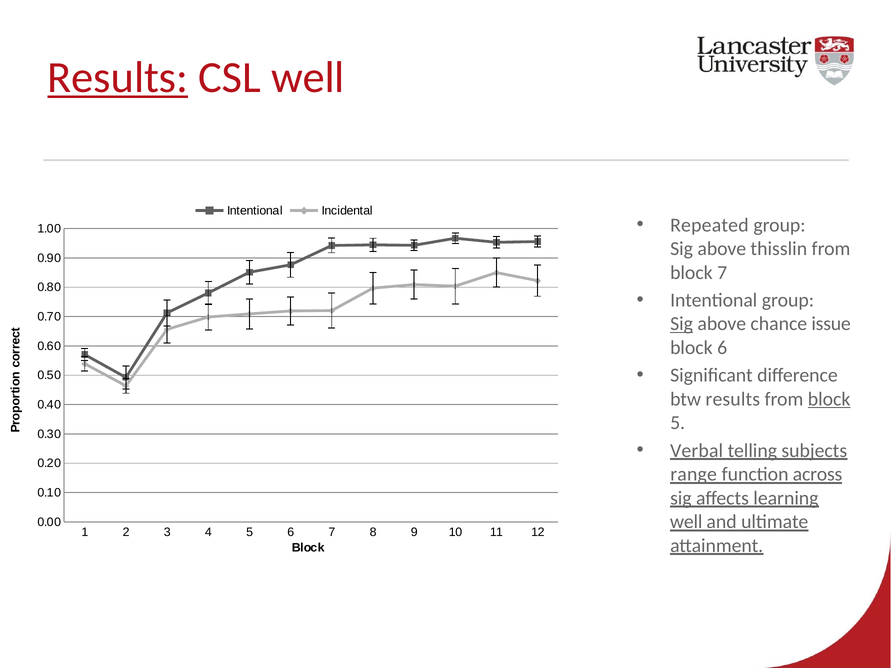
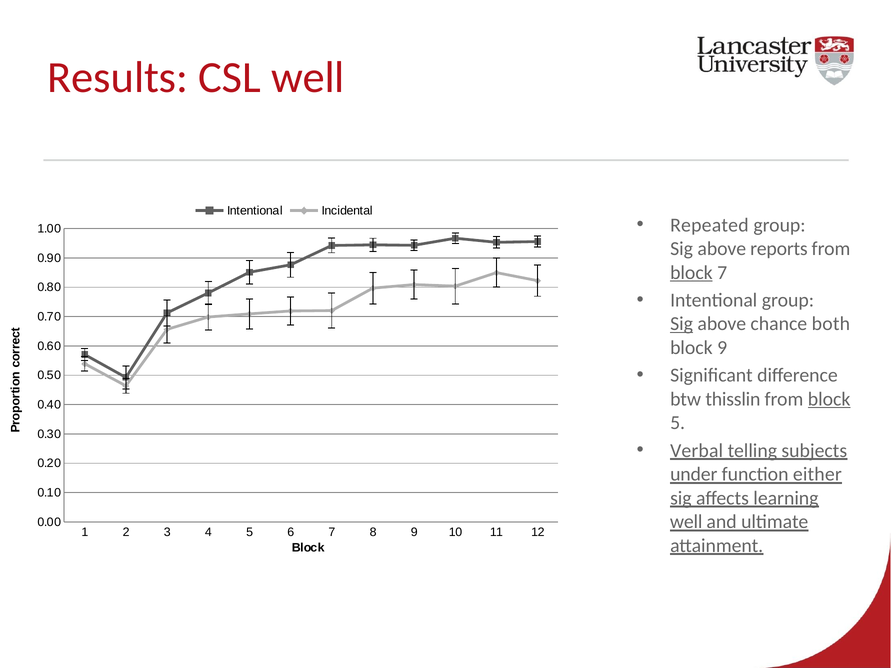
Results at (118, 78) underline: present -> none
thisslin: thisslin -> reports
block at (691, 273) underline: none -> present
issue: issue -> both
block 6: 6 -> 9
btw results: results -> thisslin
range: range -> under
across: across -> either
